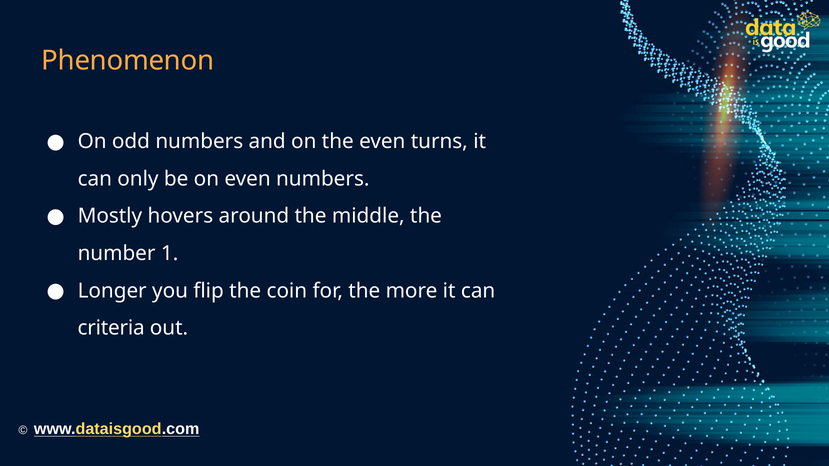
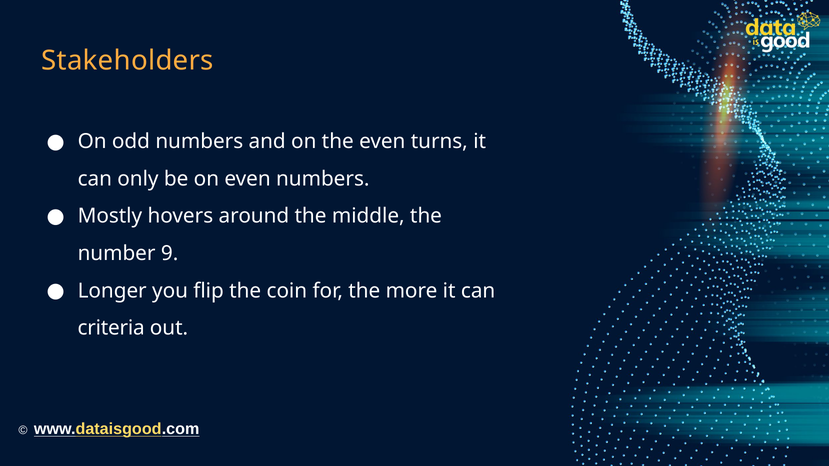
Phenomenon: Phenomenon -> Stakeholders
1: 1 -> 9
